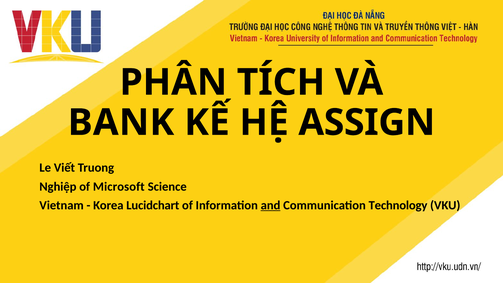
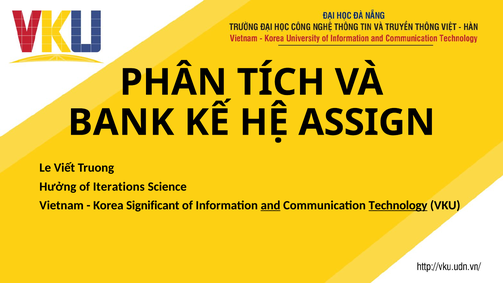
Nghiệp: Nghiệp -> Hưởng
Microsoft: Microsoft -> Iterations
Lucidchart: Lucidchart -> Significant
Technology underline: none -> present
